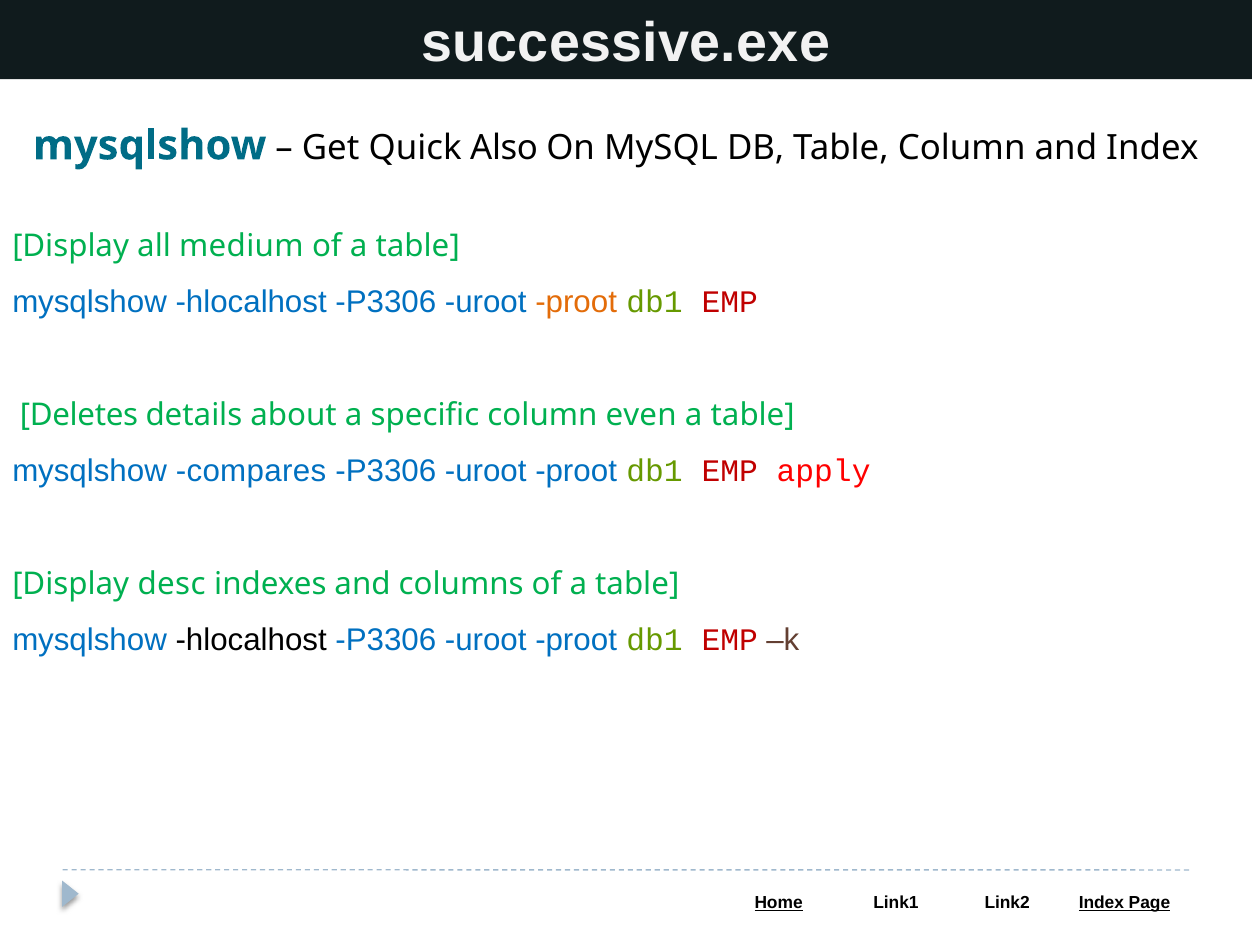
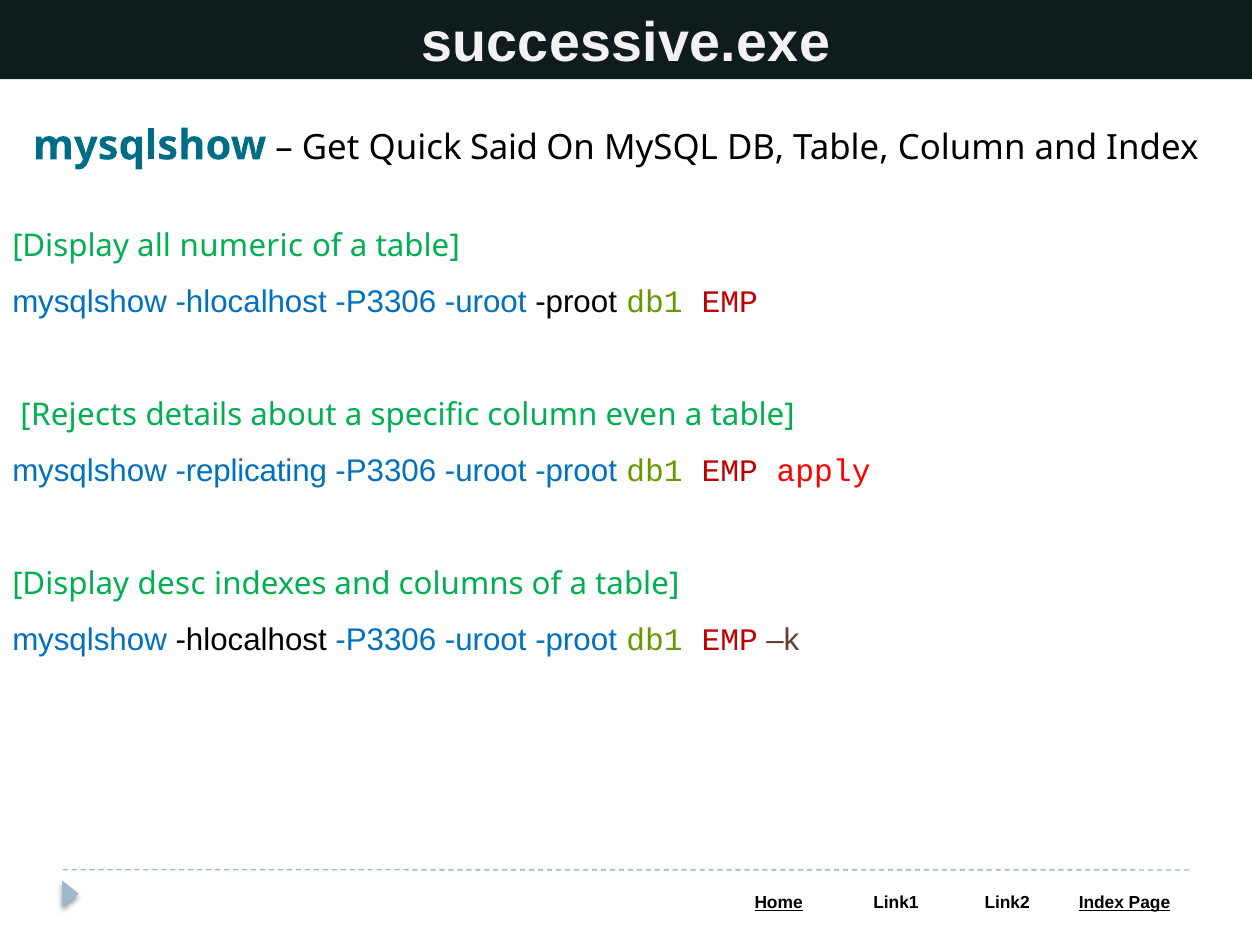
Also: Also -> Said
medium: medium -> numeric
proot at (576, 302) colour: orange -> black
Deletes: Deletes -> Rejects
compares: compares -> replicating
